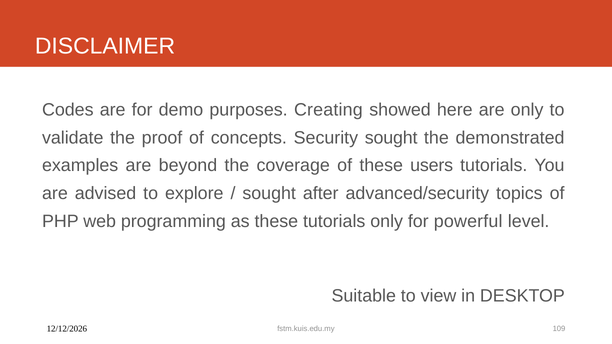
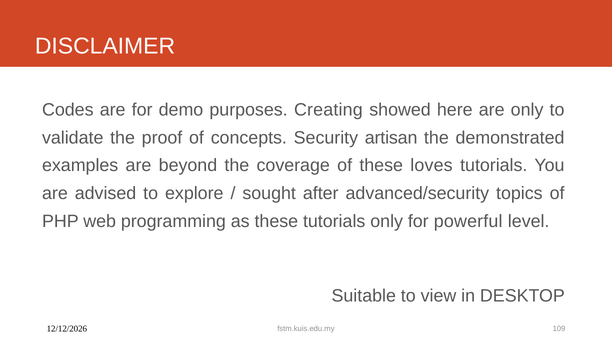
Security sought: sought -> artisan
users: users -> loves
